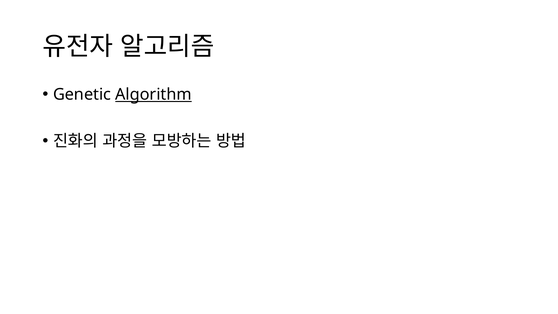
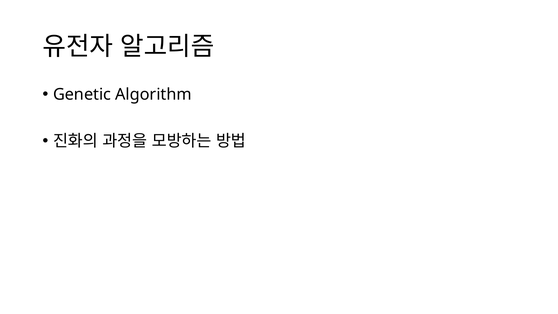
Algorithm underline: present -> none
